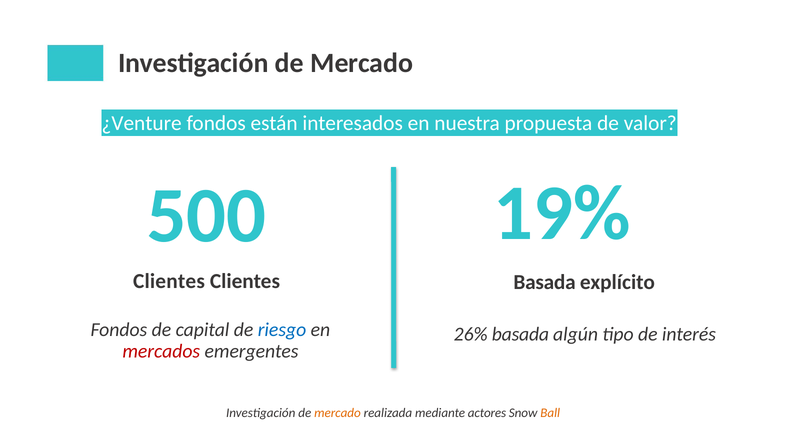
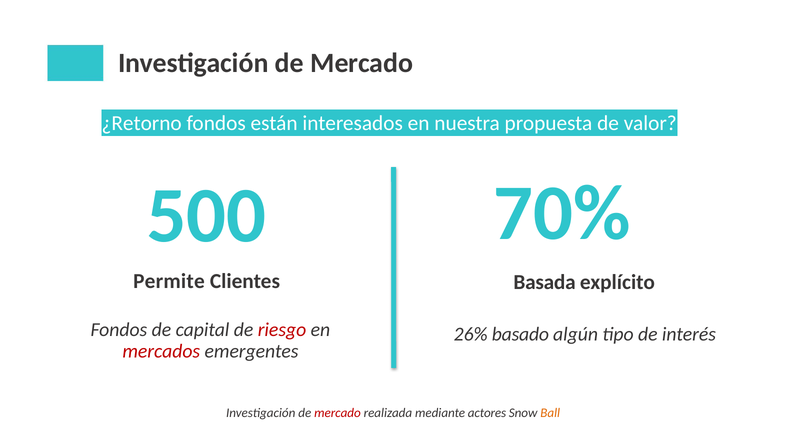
¿Venture: ¿Venture -> ¿Retorno
19%: 19% -> 70%
Clientes at (169, 281): Clientes -> Permite
riesgo colour: blue -> red
26% basada: basada -> basado
mercado at (338, 412) colour: orange -> red
